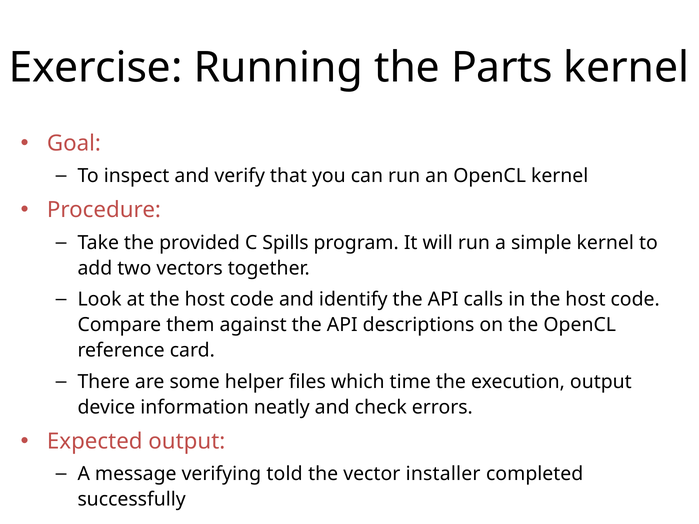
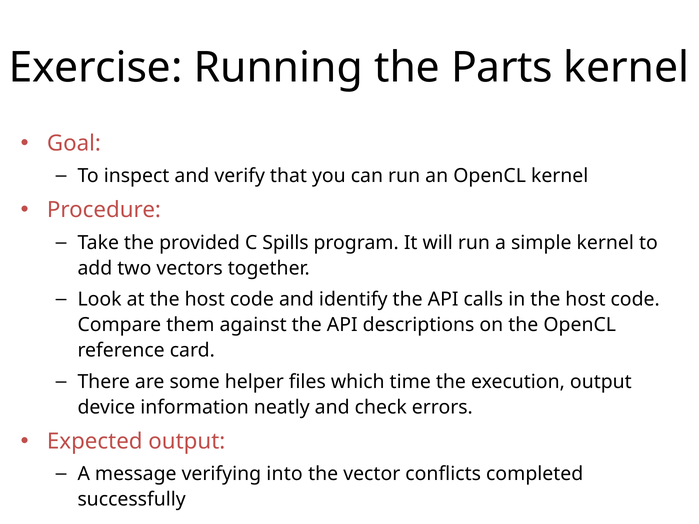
told: told -> into
installer: installer -> conflicts
